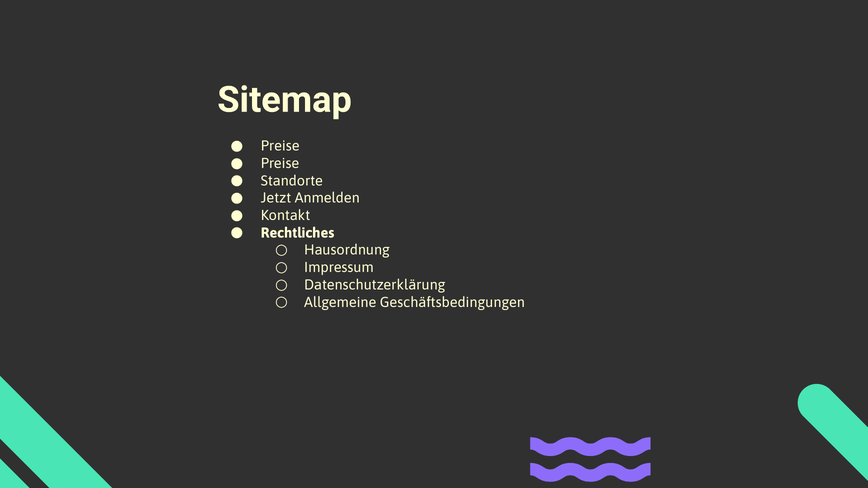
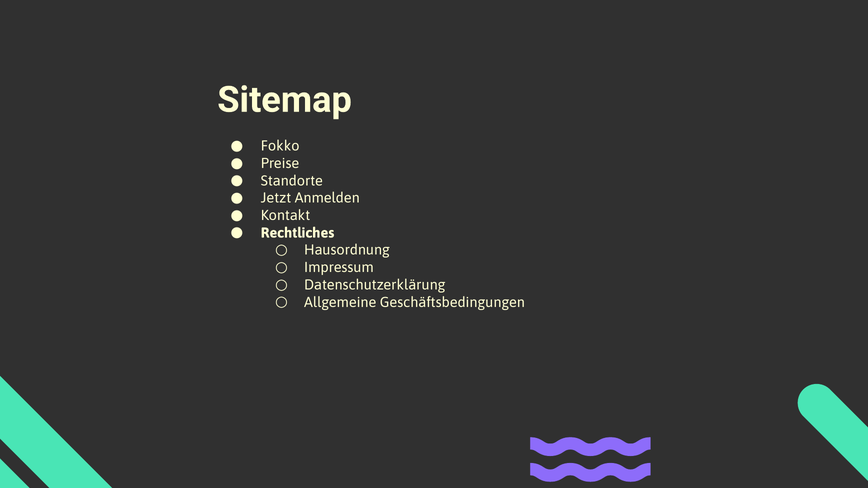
Preise at (280, 146): Preise -> Fokko
